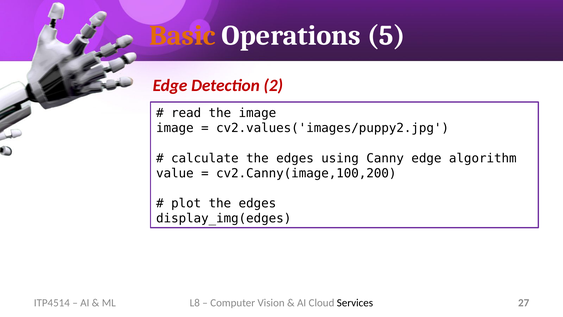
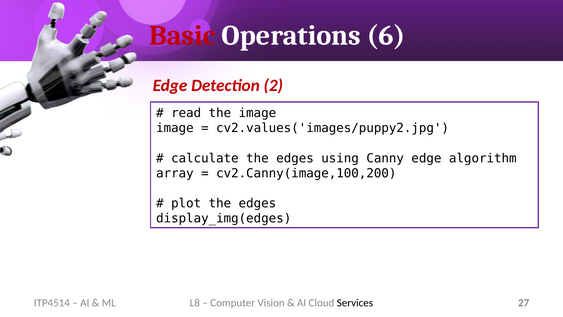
Basic colour: orange -> red
5: 5 -> 6
value: value -> array
